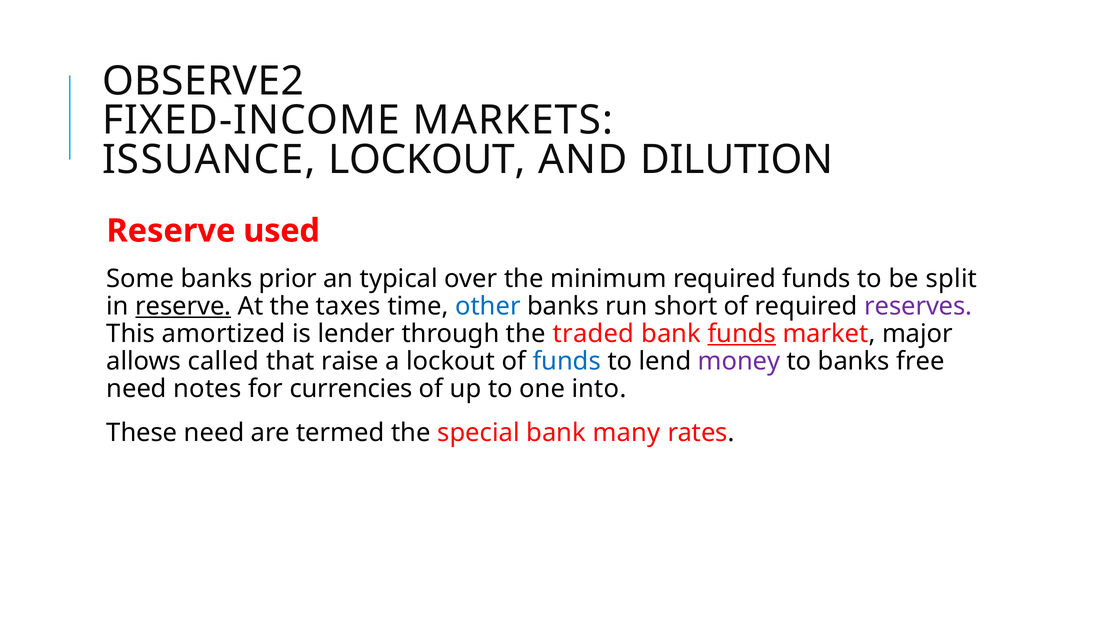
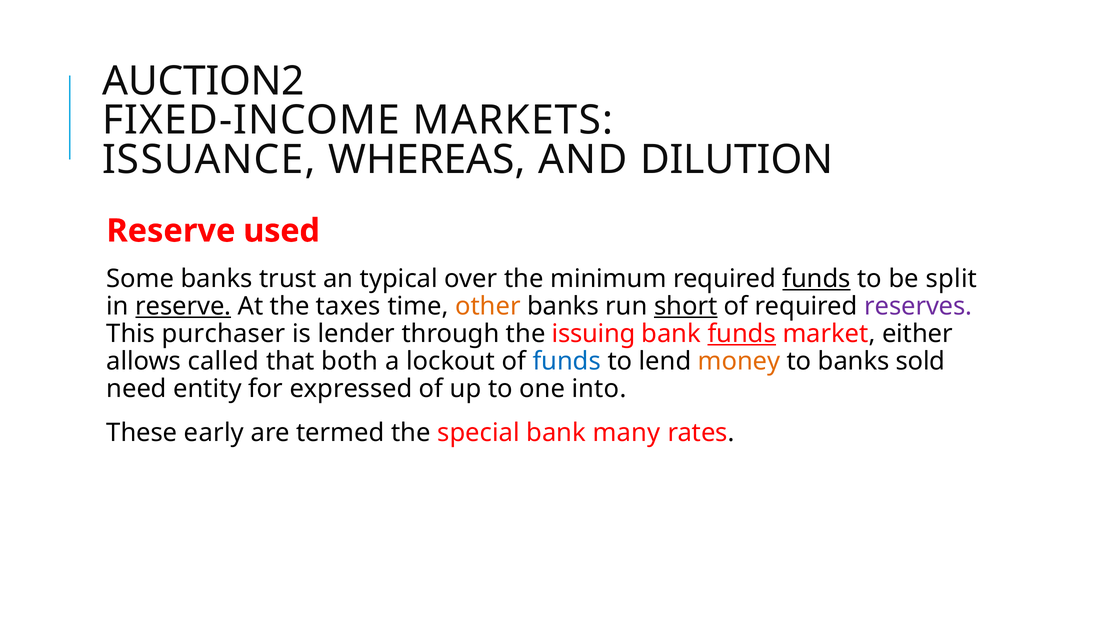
OBSERVE2: OBSERVE2 -> AUCTION2
ISSUANCE LOCKOUT: LOCKOUT -> WHEREAS
prior: prior -> trust
funds at (817, 279) underline: none -> present
other colour: blue -> orange
short underline: none -> present
amortized: amortized -> purchaser
traded: traded -> issuing
major: major -> either
raise: raise -> both
money colour: purple -> orange
free: free -> sold
notes: notes -> entity
currencies: currencies -> expressed
These need: need -> early
